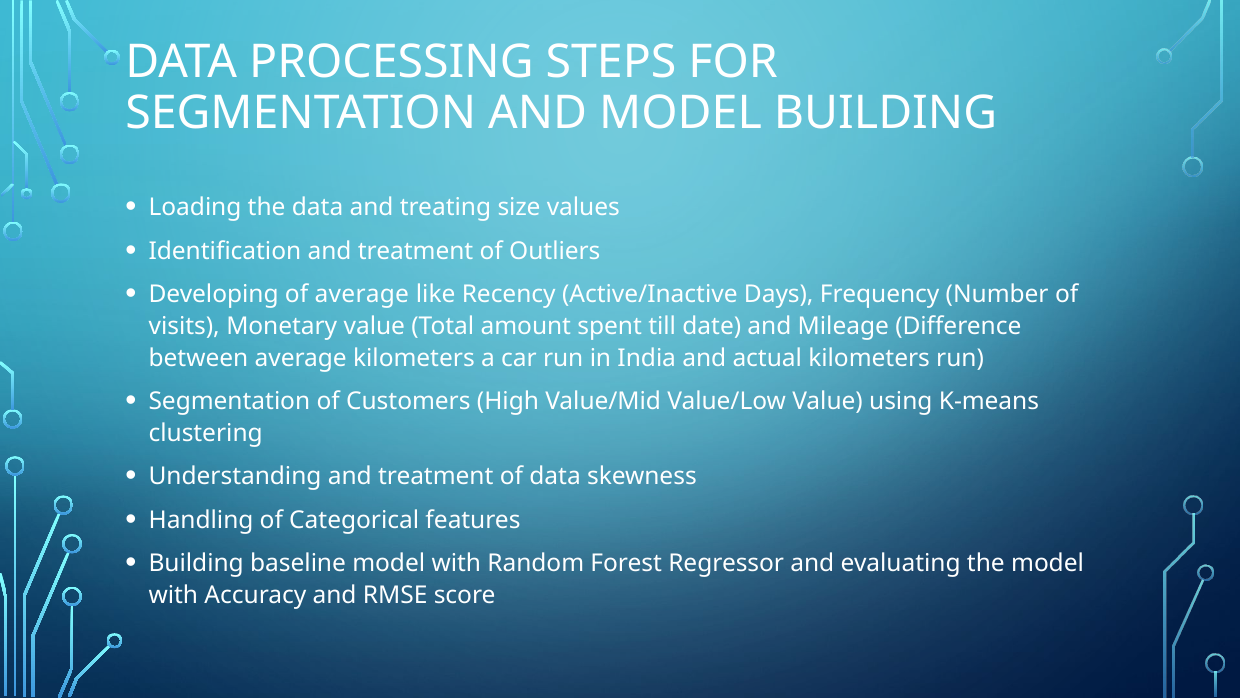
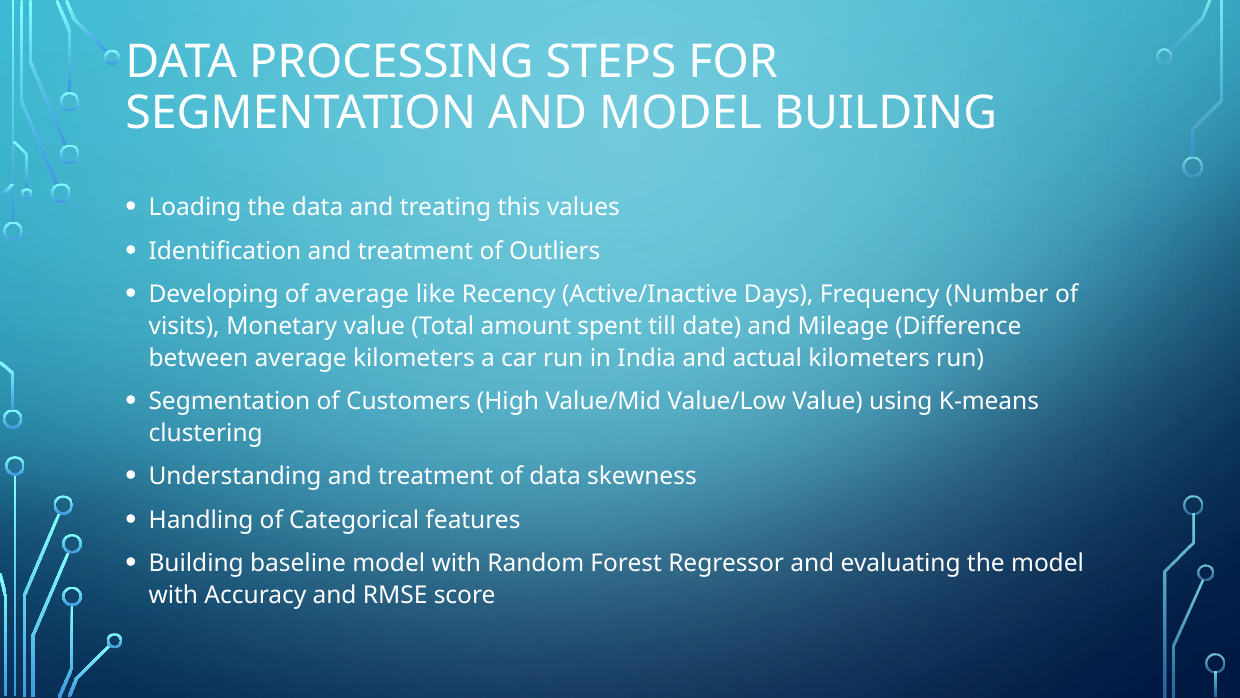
size: size -> this
